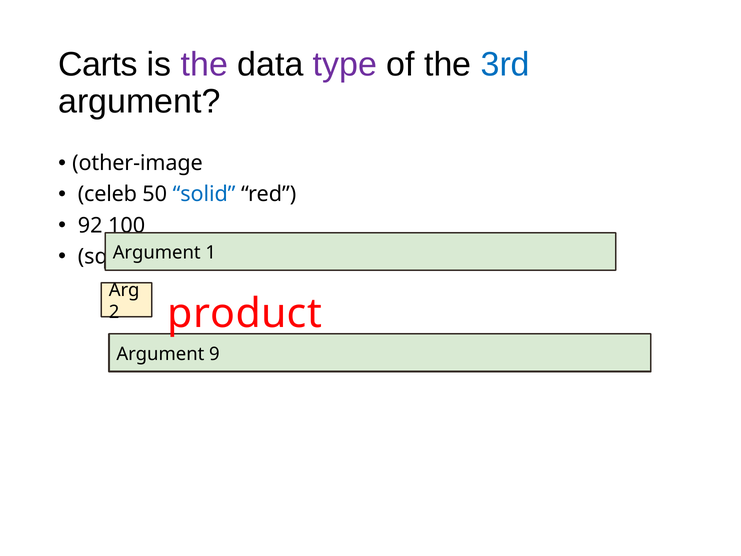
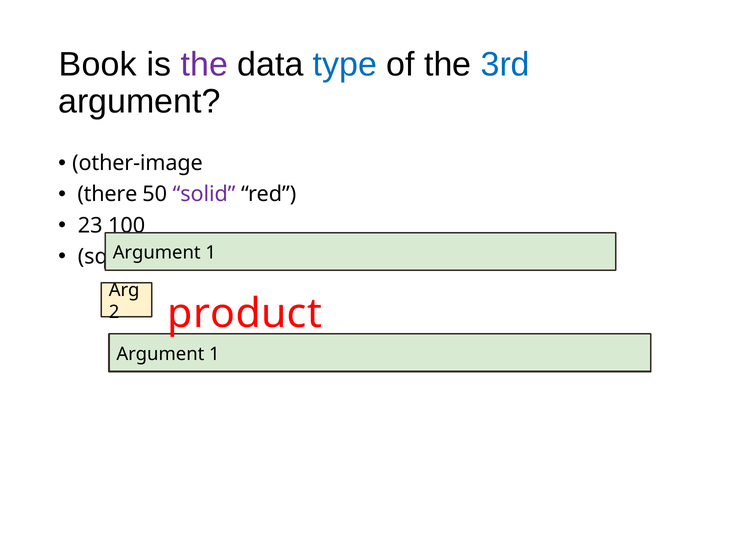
Carts: Carts -> Book
type colour: purple -> blue
celeb: celeb -> there
solid at (204, 194) colour: blue -> purple
92: 92 -> 23
9 at (214, 354): 9 -> 1
